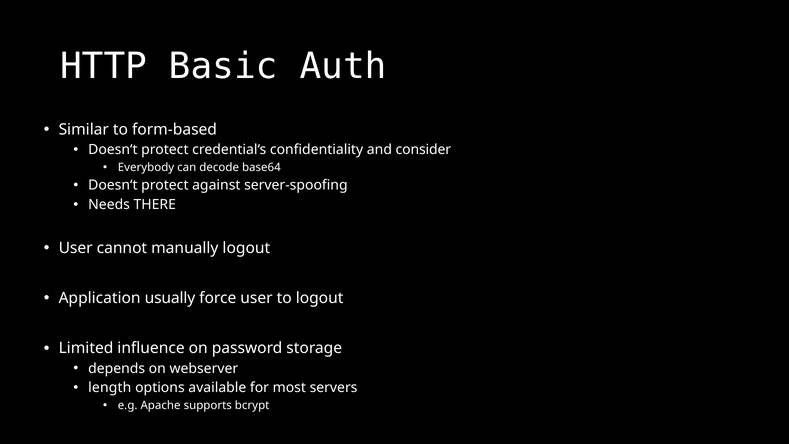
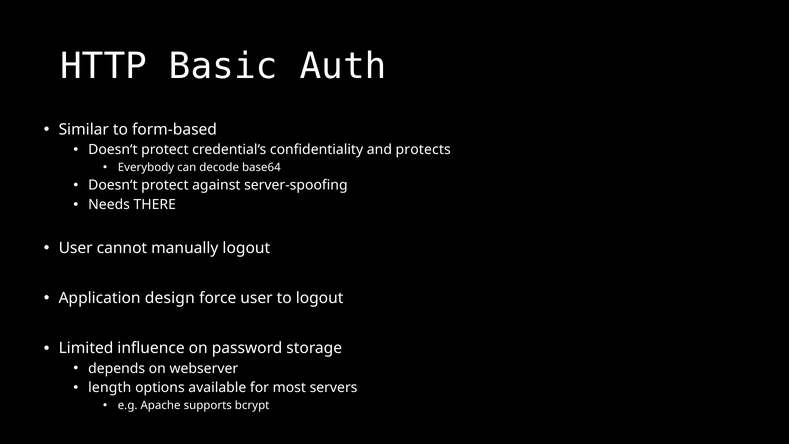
consider: consider -> protects
usually: usually -> design
